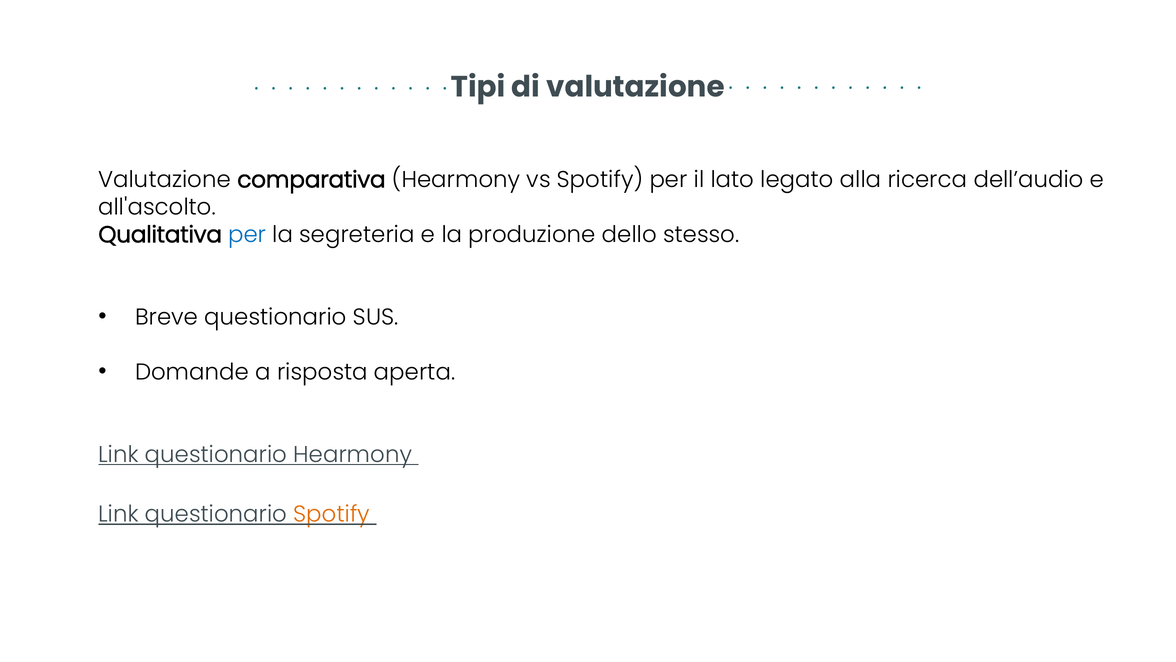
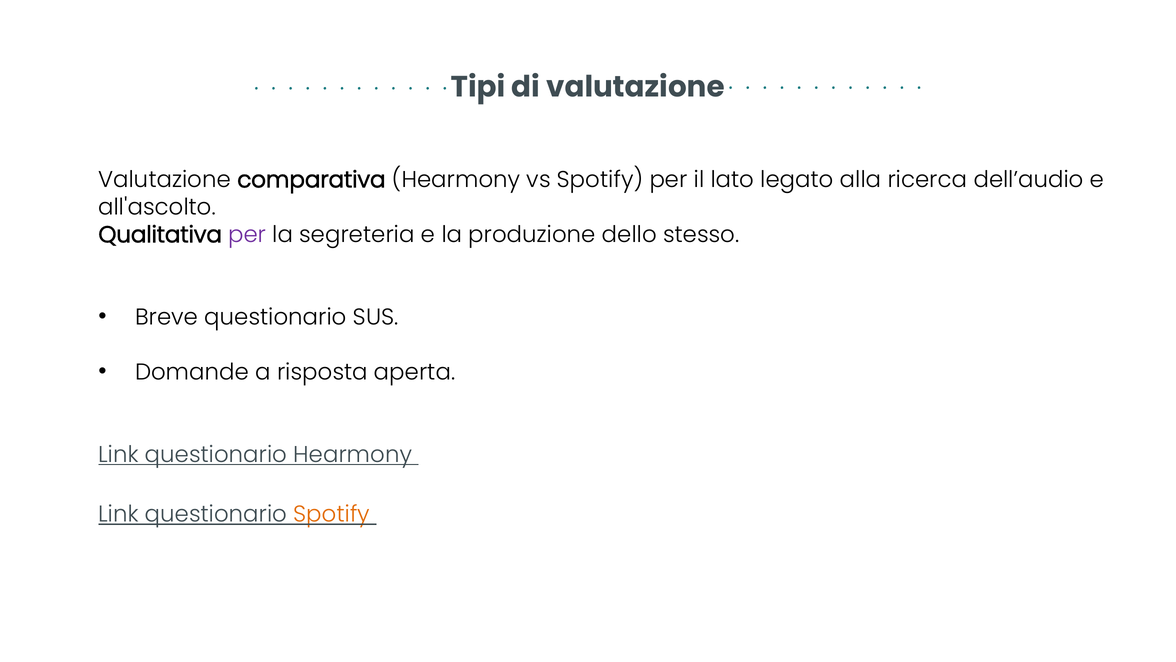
per at (247, 235) colour: blue -> purple
